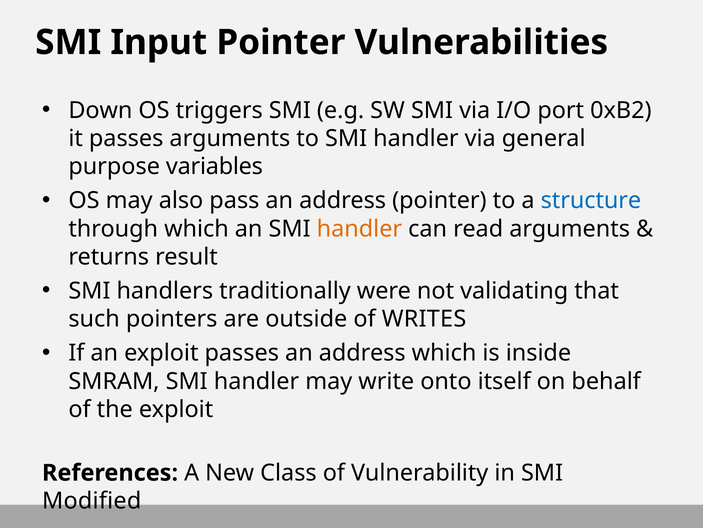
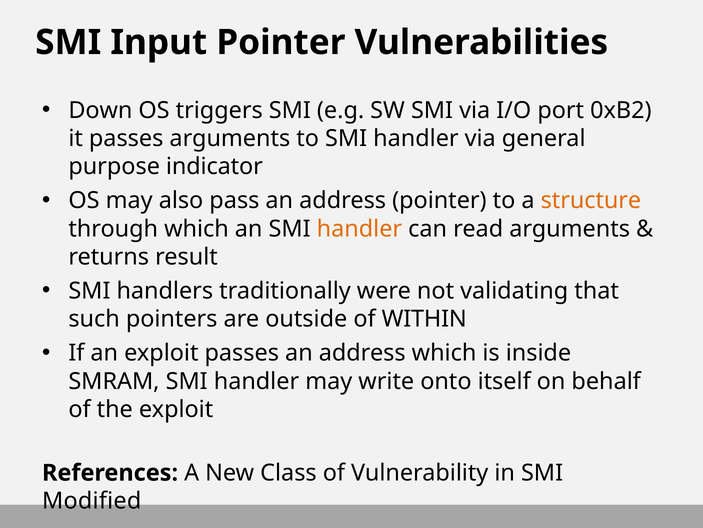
variables: variables -> indicator
structure colour: blue -> orange
WRITES: WRITES -> WITHIN
